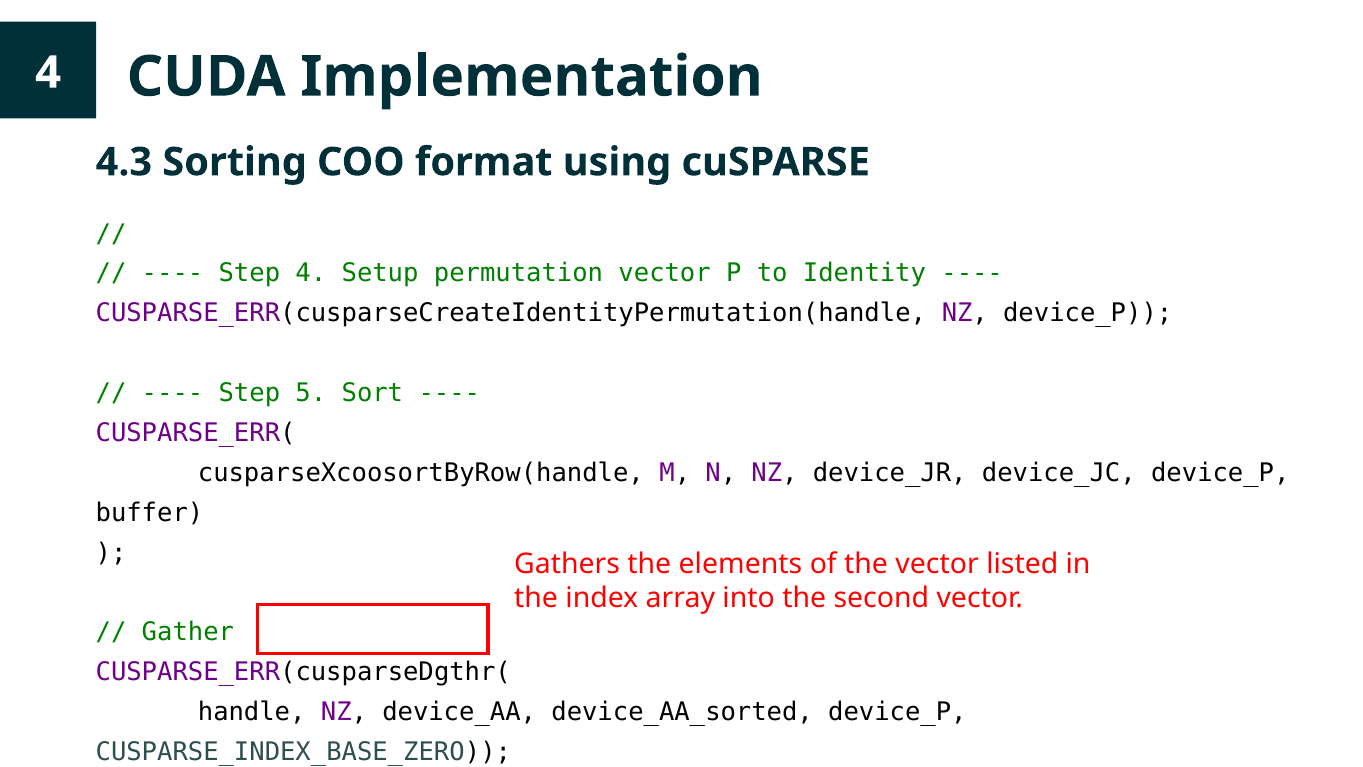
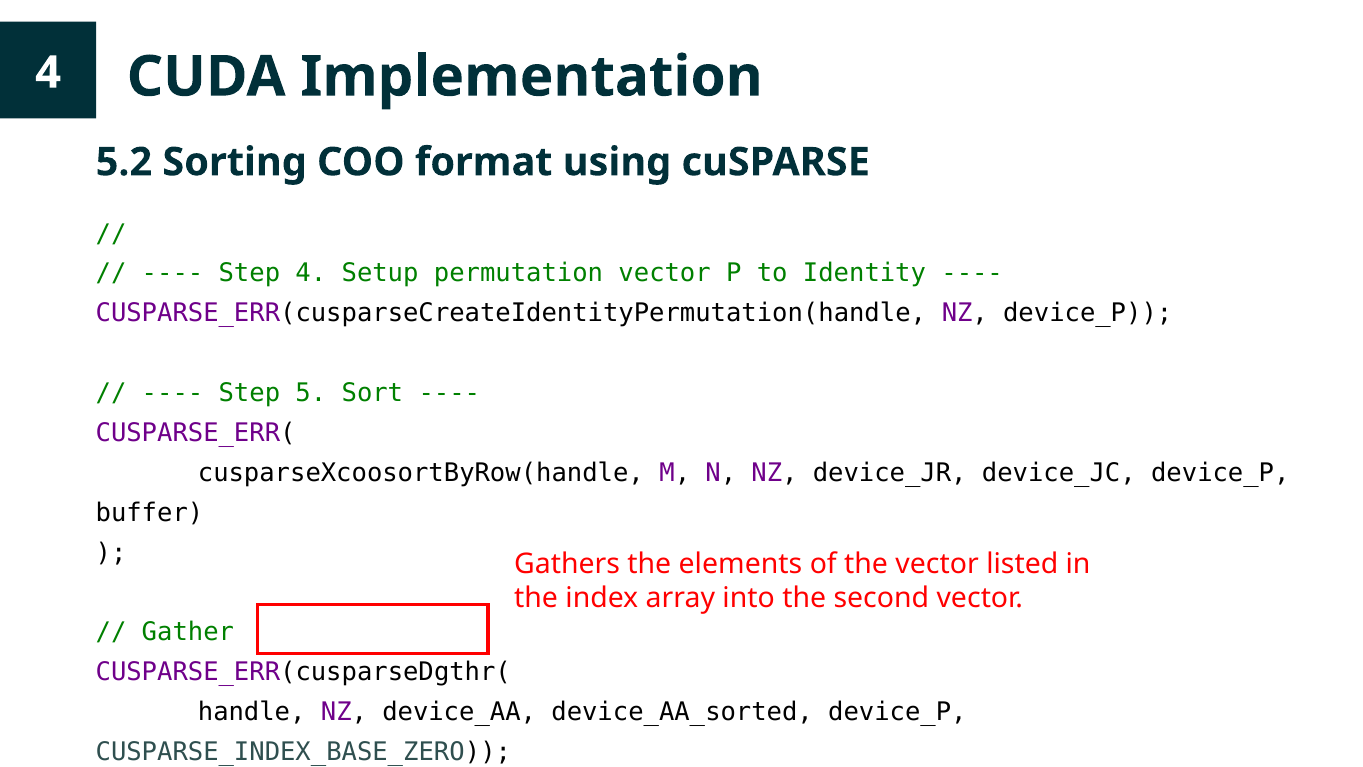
4.3: 4.3 -> 5.2
